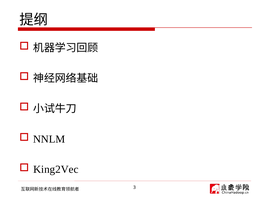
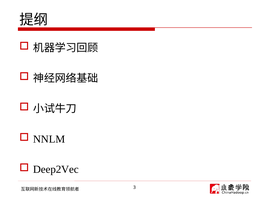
King2Vec: King2Vec -> Deep2Vec
